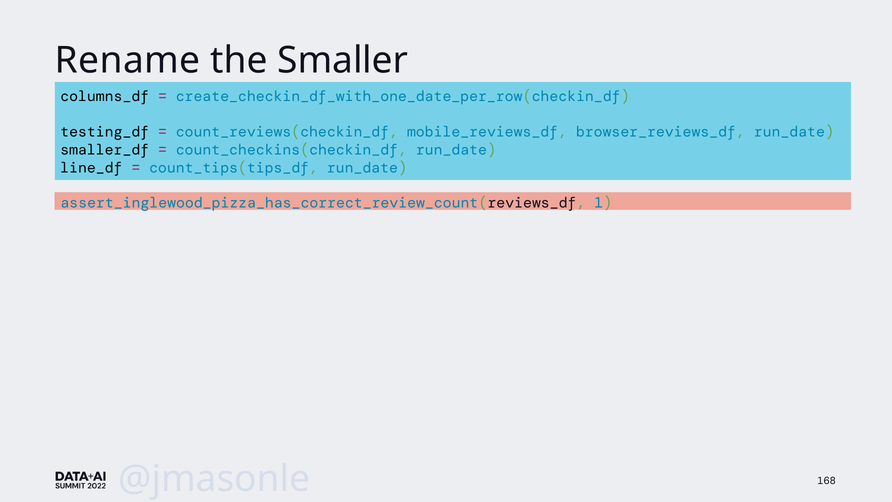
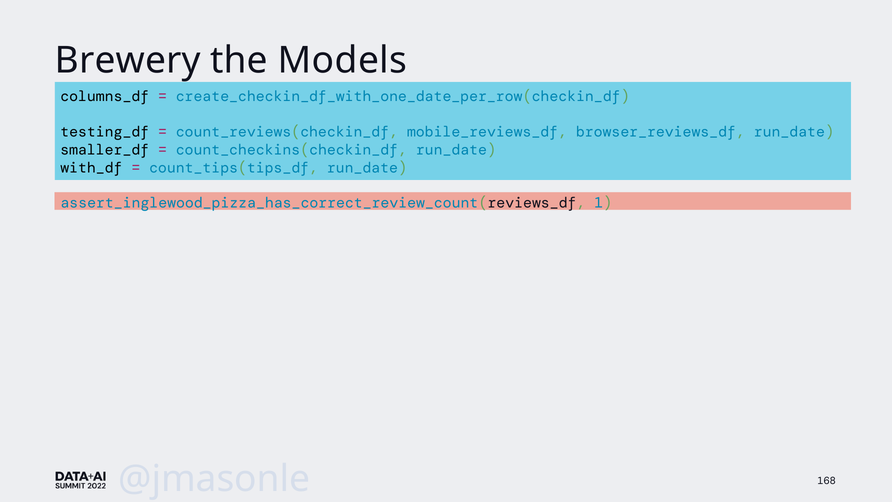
Rename: Rename -> Brewery
Smaller: Smaller -> Models
line_df: line_df -> with_df
